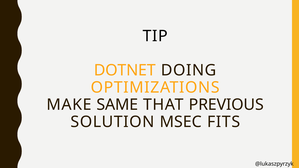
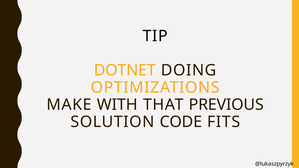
SAME: SAME -> WITH
MSEC: MSEC -> CODE
